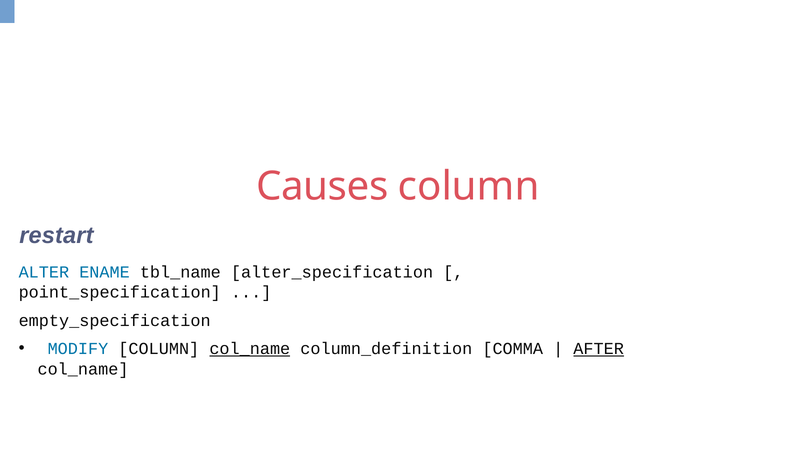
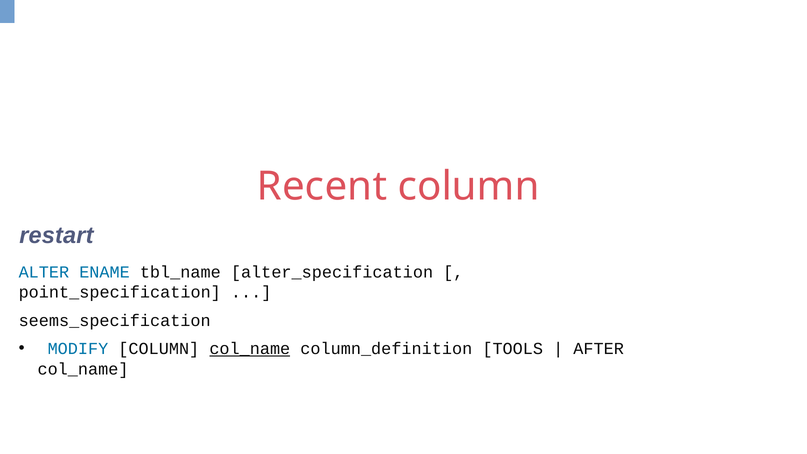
Causes: Causes -> Recent
empty_specification: empty_specification -> seems_specification
COMMA: COMMA -> TOOLS
AFTER underline: present -> none
